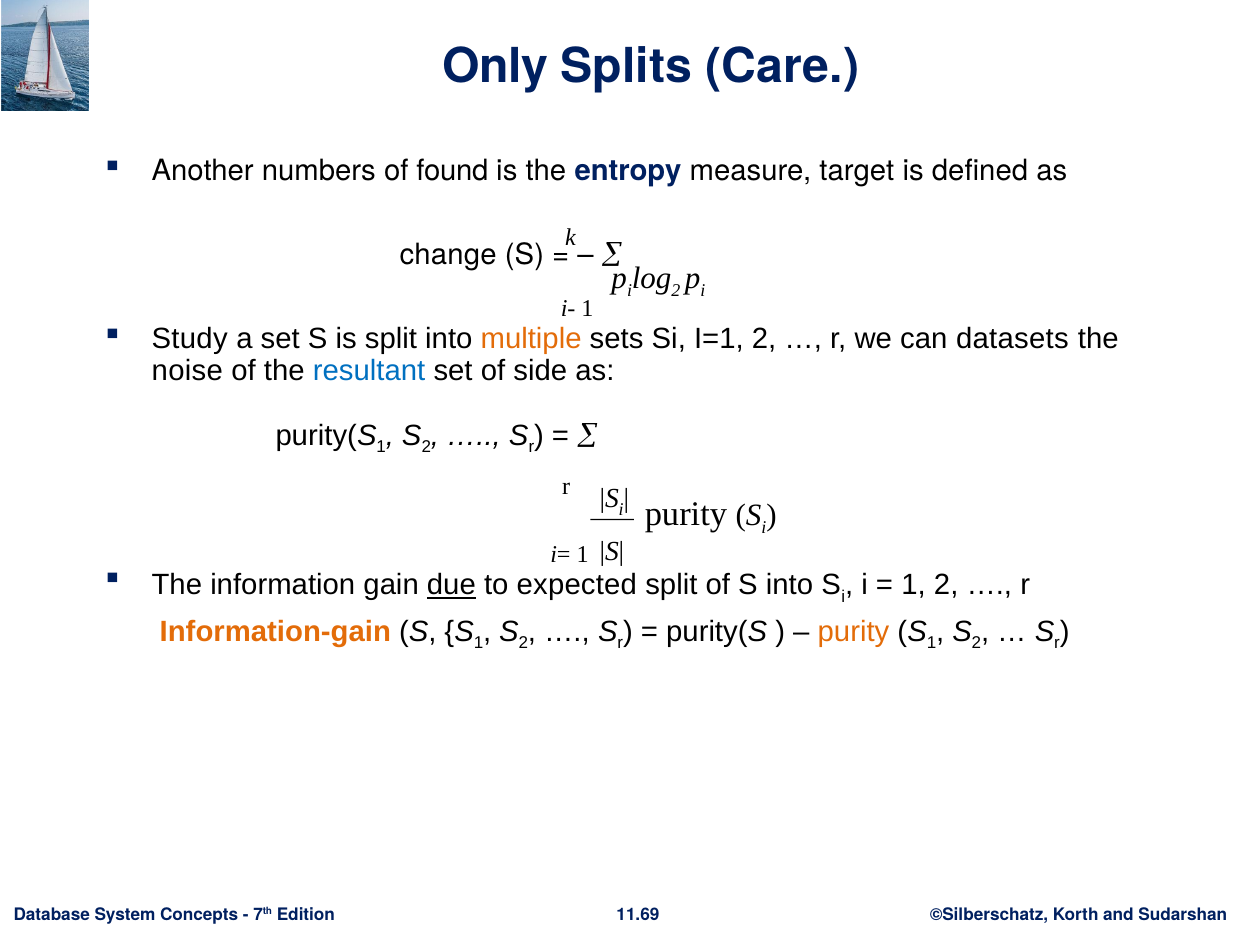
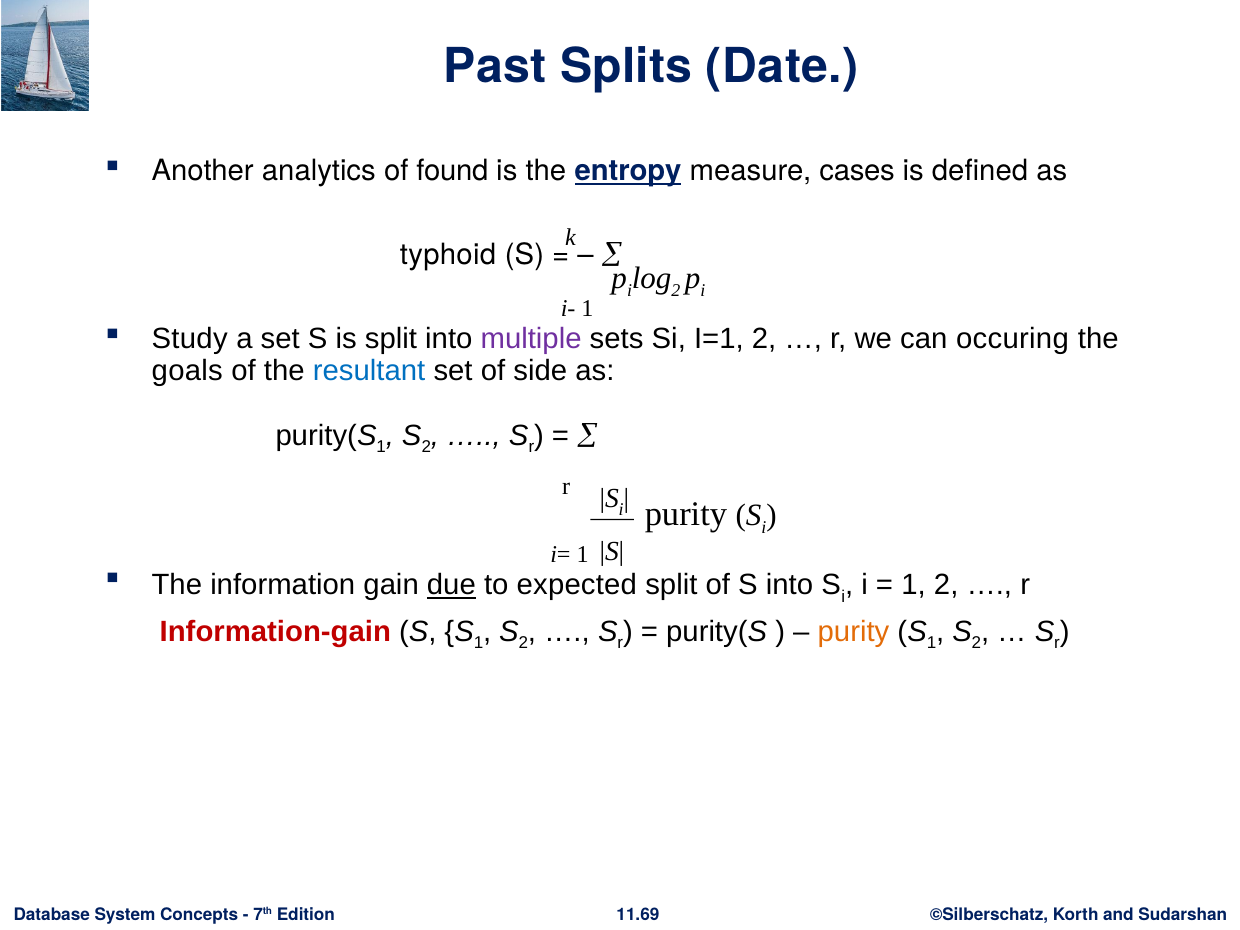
Only: Only -> Past
Care: Care -> Date
numbers: numbers -> analytics
entropy underline: none -> present
target: target -> cases
change: change -> typhoid
multiple colour: orange -> purple
datasets: datasets -> occuring
noise: noise -> goals
Information-gain colour: orange -> red
